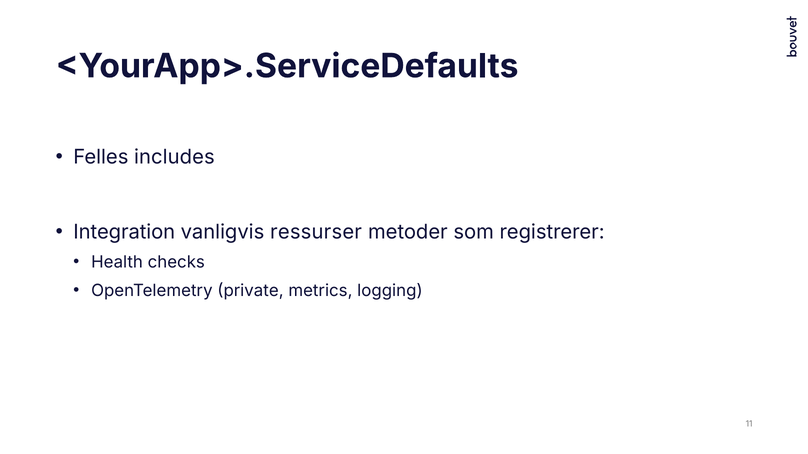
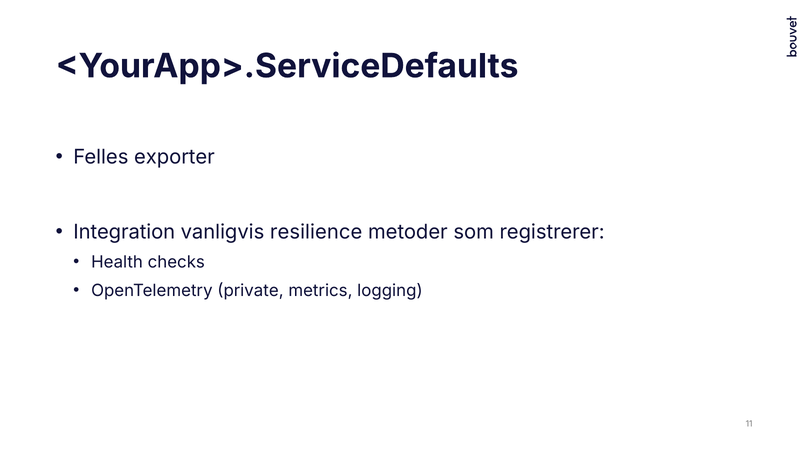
includes: includes -> exporter
ressurser: ressurser -> resilience
